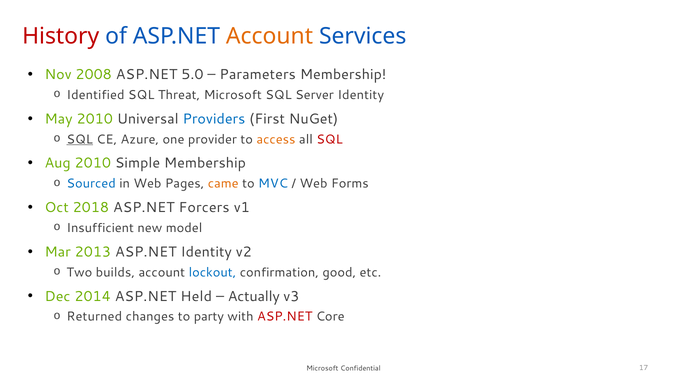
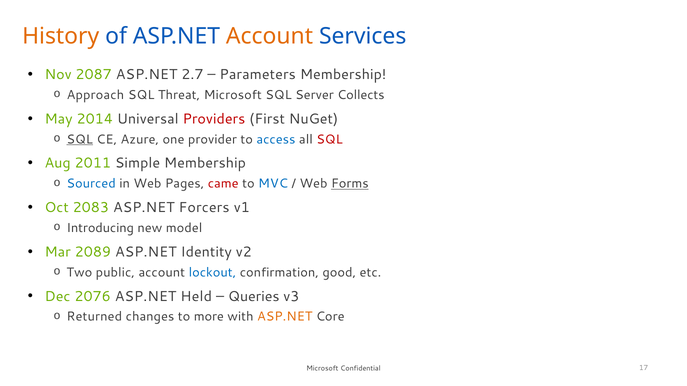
History colour: red -> orange
2008: 2008 -> 2087
5.0: 5.0 -> 2.7
Identified: Identified -> Approach
Server Identity: Identity -> Collects
May 2010: 2010 -> 2014
Providers colour: blue -> red
access colour: orange -> blue
Aug 2010: 2010 -> 2011
came colour: orange -> red
Forms underline: none -> present
2018: 2018 -> 2083
Insufficient: Insufficient -> Introducing
2013: 2013 -> 2089
builds: builds -> public
2014: 2014 -> 2076
Actually: Actually -> Queries
party: party -> more
ASP.NET at (285, 317) colour: red -> orange
